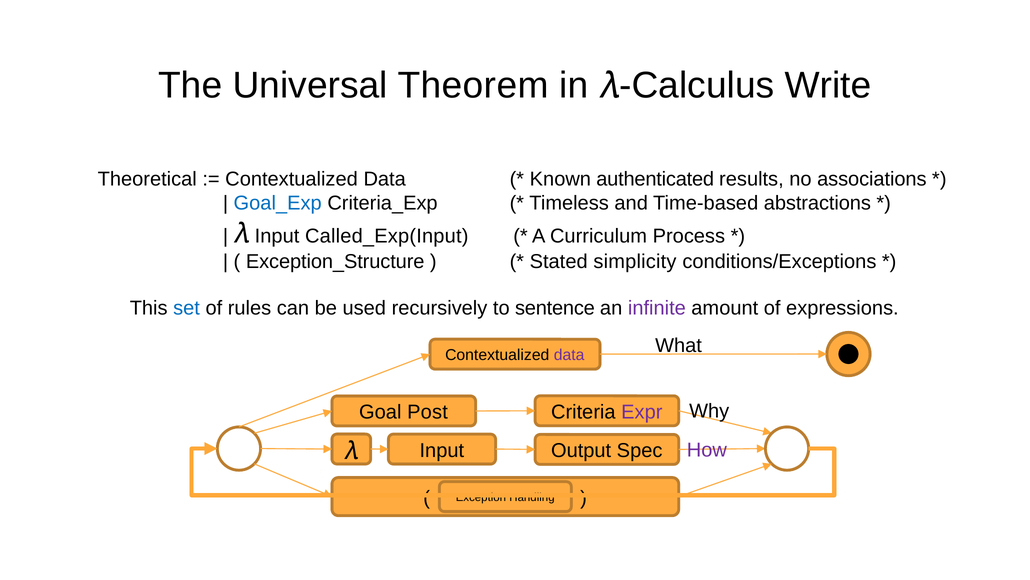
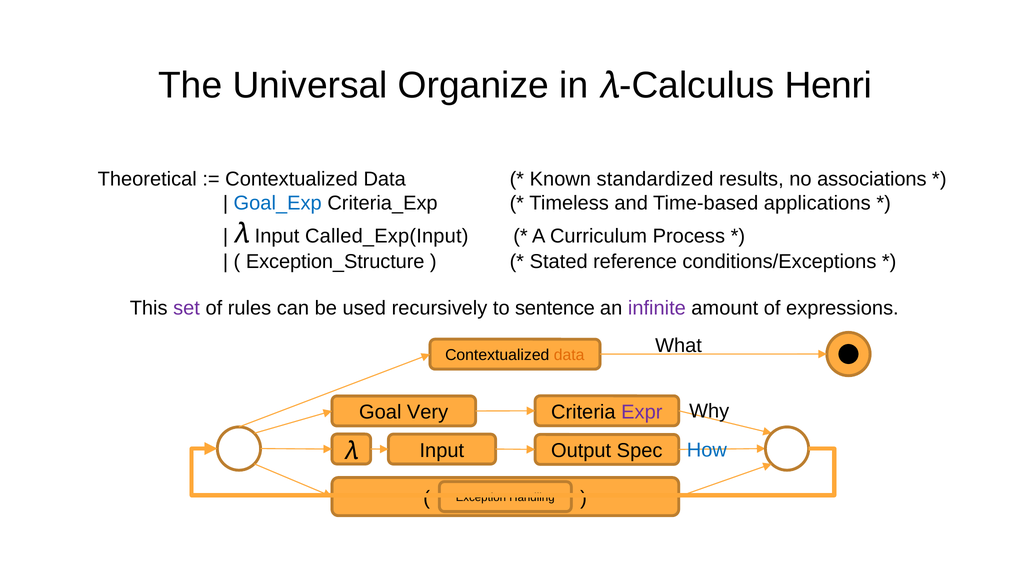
Theorem: Theorem -> Organize
Write: Write -> Henri
authenticated: authenticated -> standardized
abstractions: abstractions -> applications
simplicity: simplicity -> reference
set colour: blue -> purple
data at (569, 355) colour: purple -> orange
Post: Post -> Very
How colour: purple -> blue
